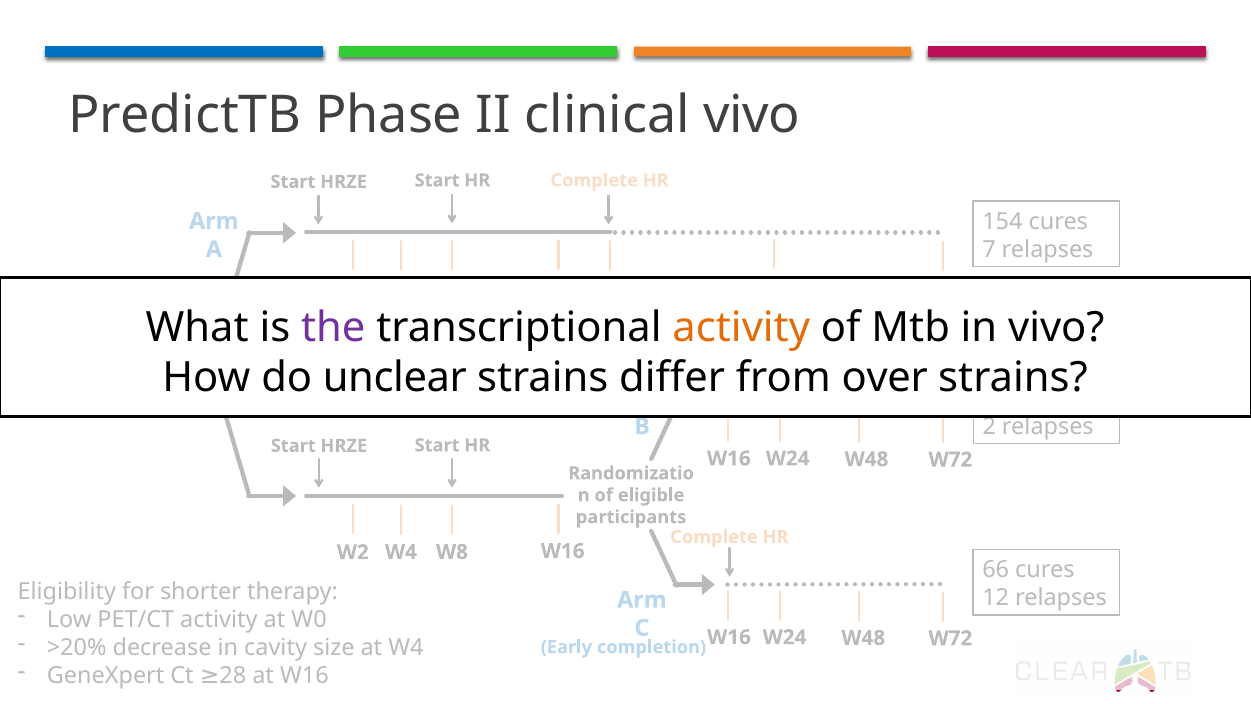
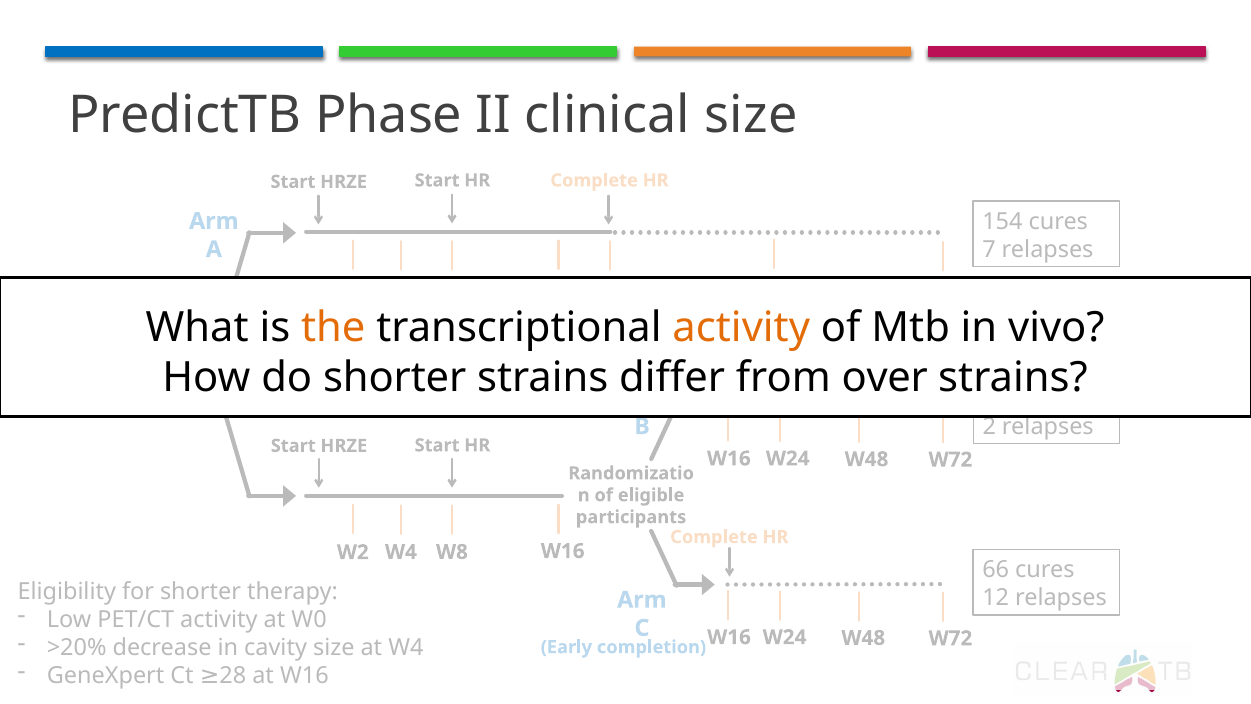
clinical vivo: vivo -> size
the colour: purple -> orange
do unclear: unclear -> shorter
